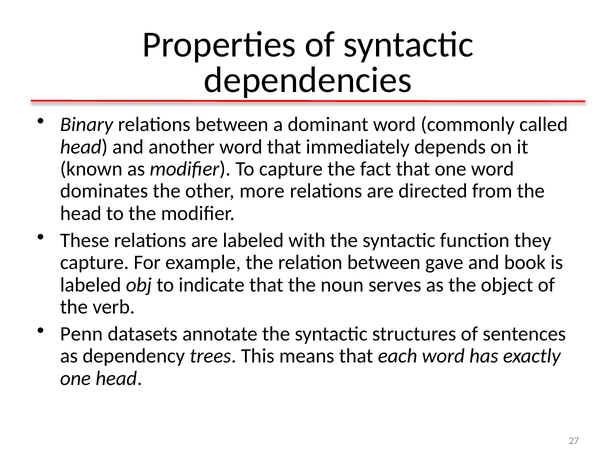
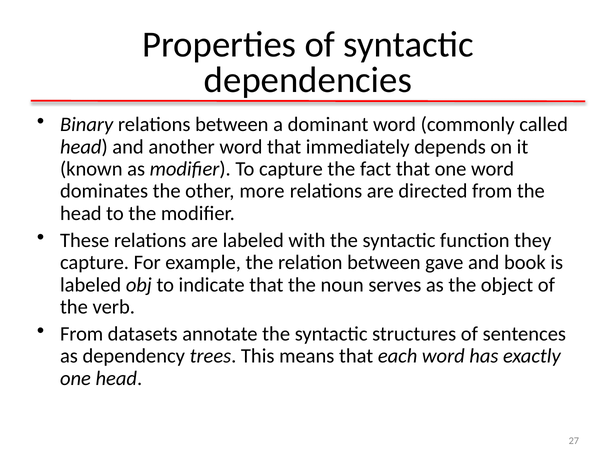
Penn at (81, 334): Penn -> From
